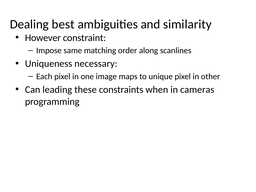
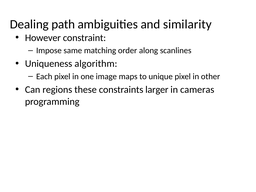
best: best -> path
necessary: necessary -> algorithm
leading: leading -> regions
when: when -> larger
